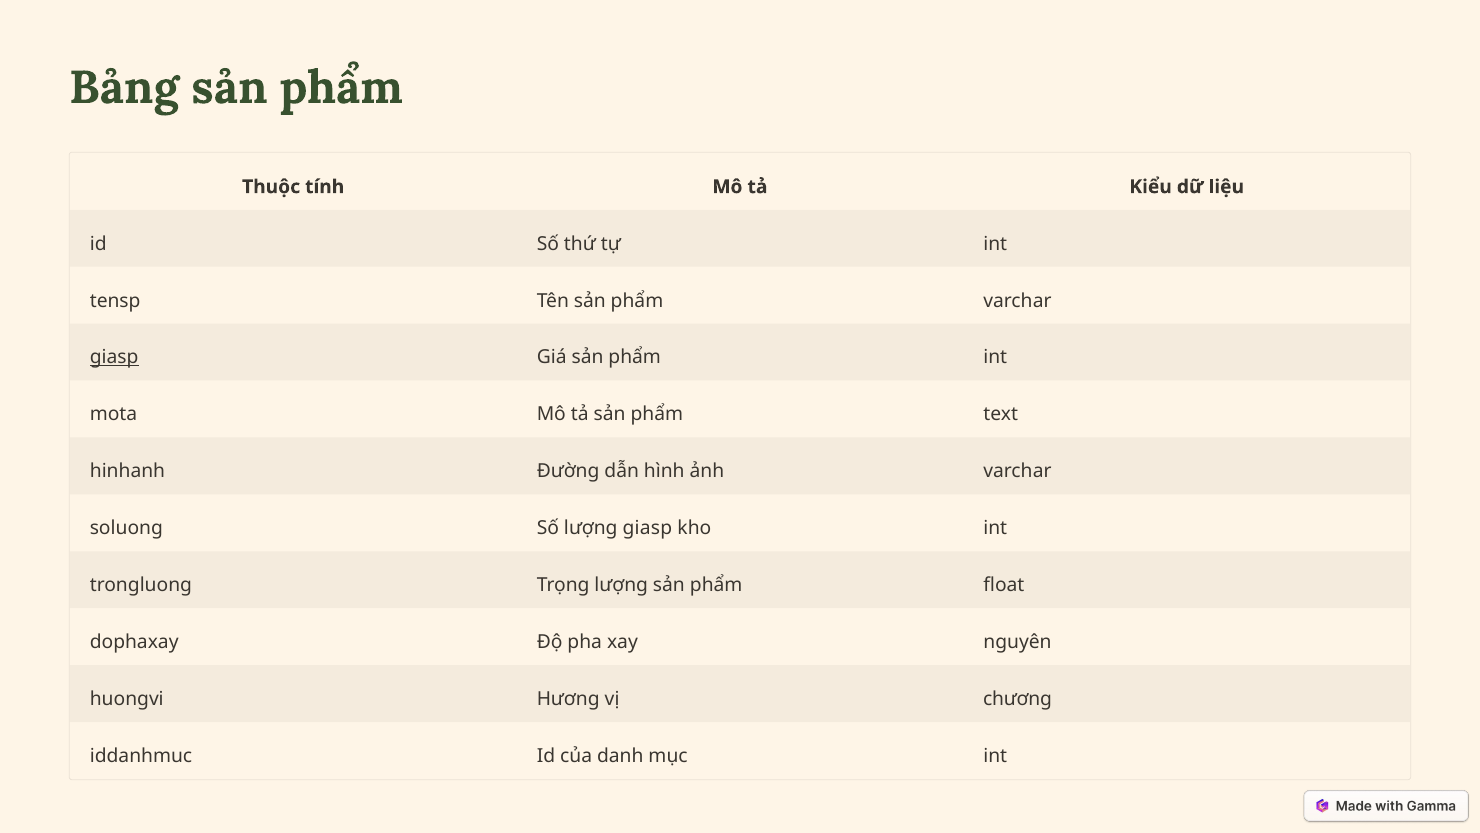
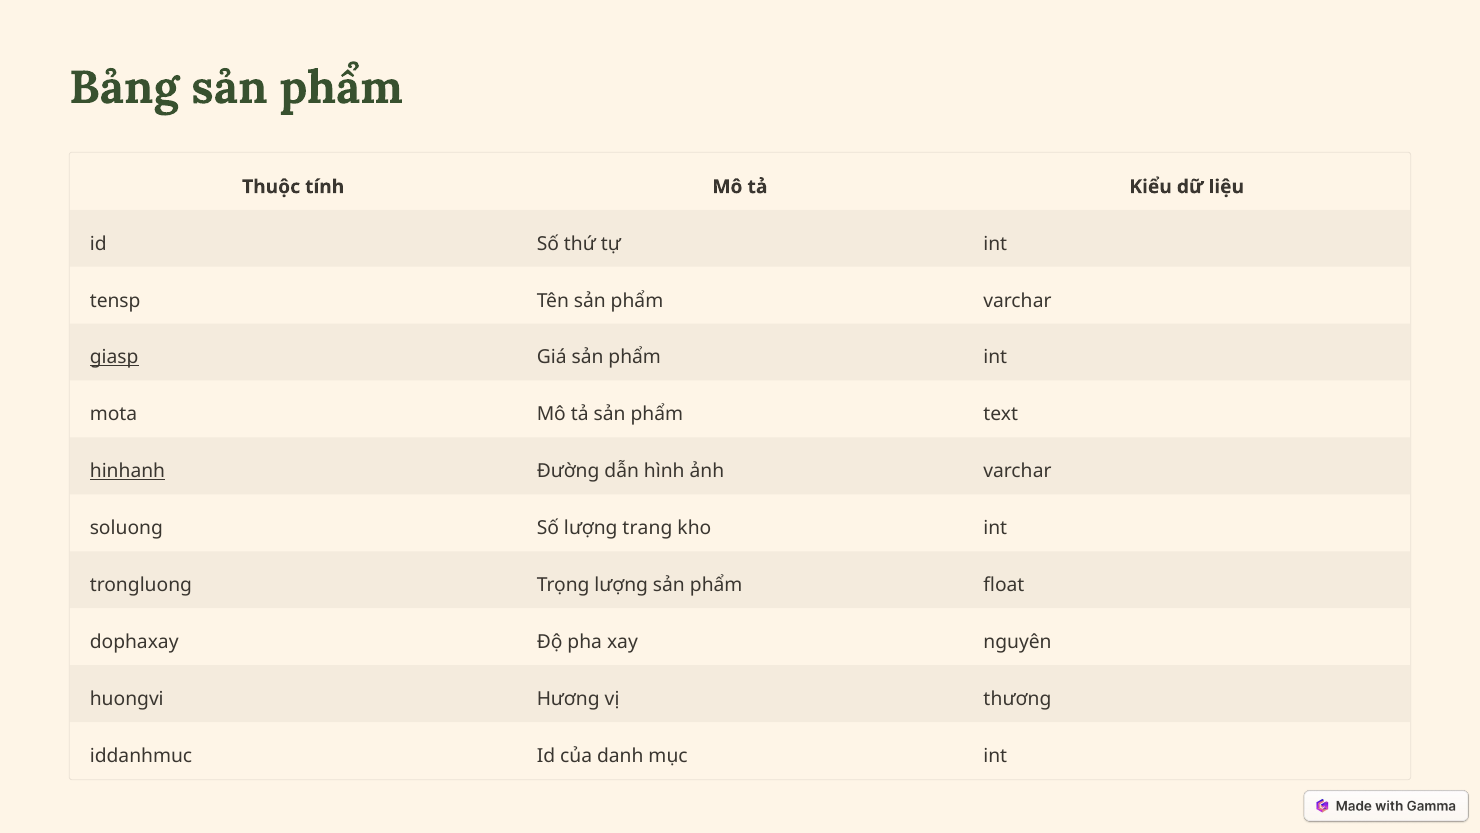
hinhanh underline: none -> present
lượng giasp: giasp -> trang
chương: chương -> thương
